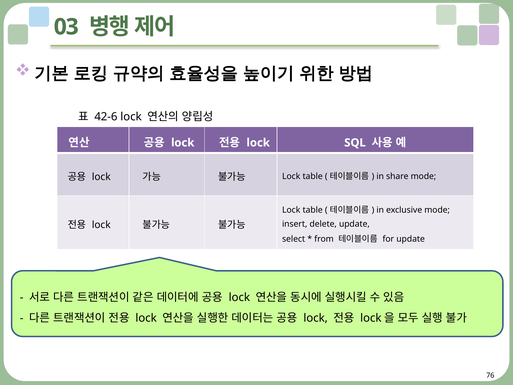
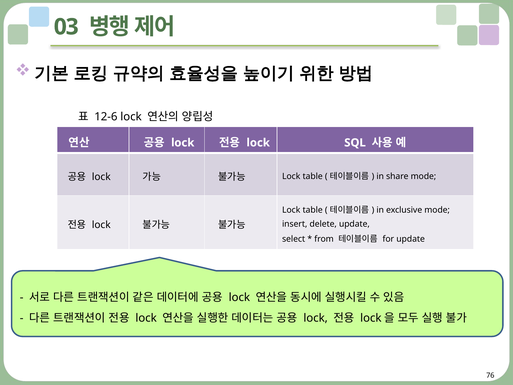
42-6: 42-6 -> 12-6
